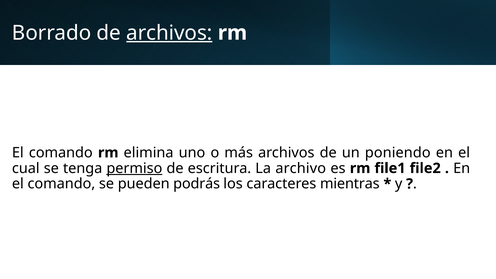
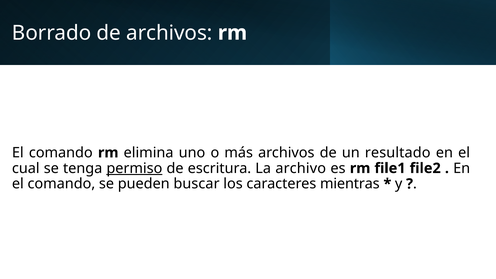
archivos at (169, 33) underline: present -> none
poniendo: poniendo -> resultado
podrás: podrás -> buscar
